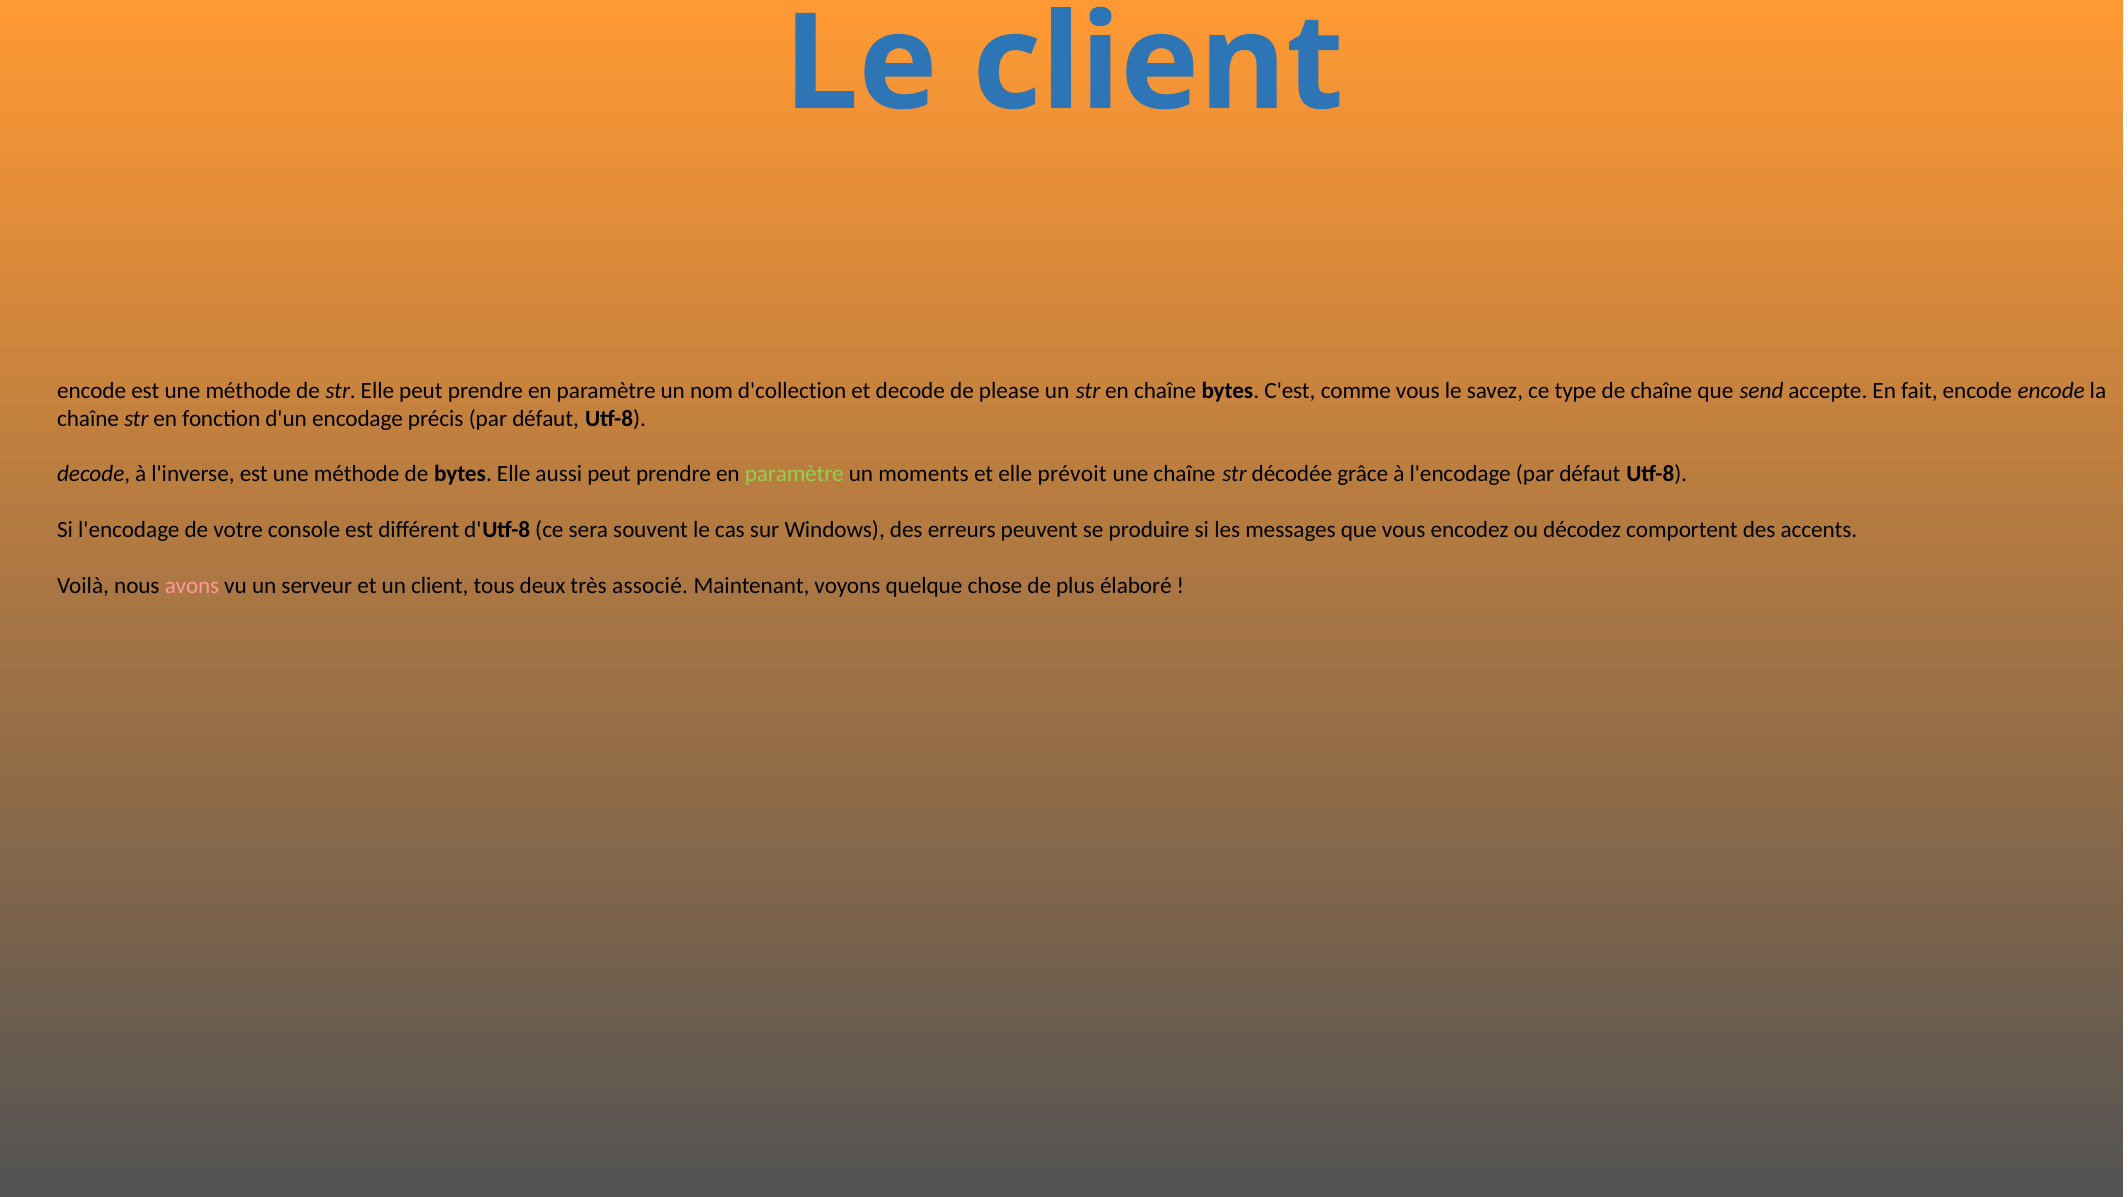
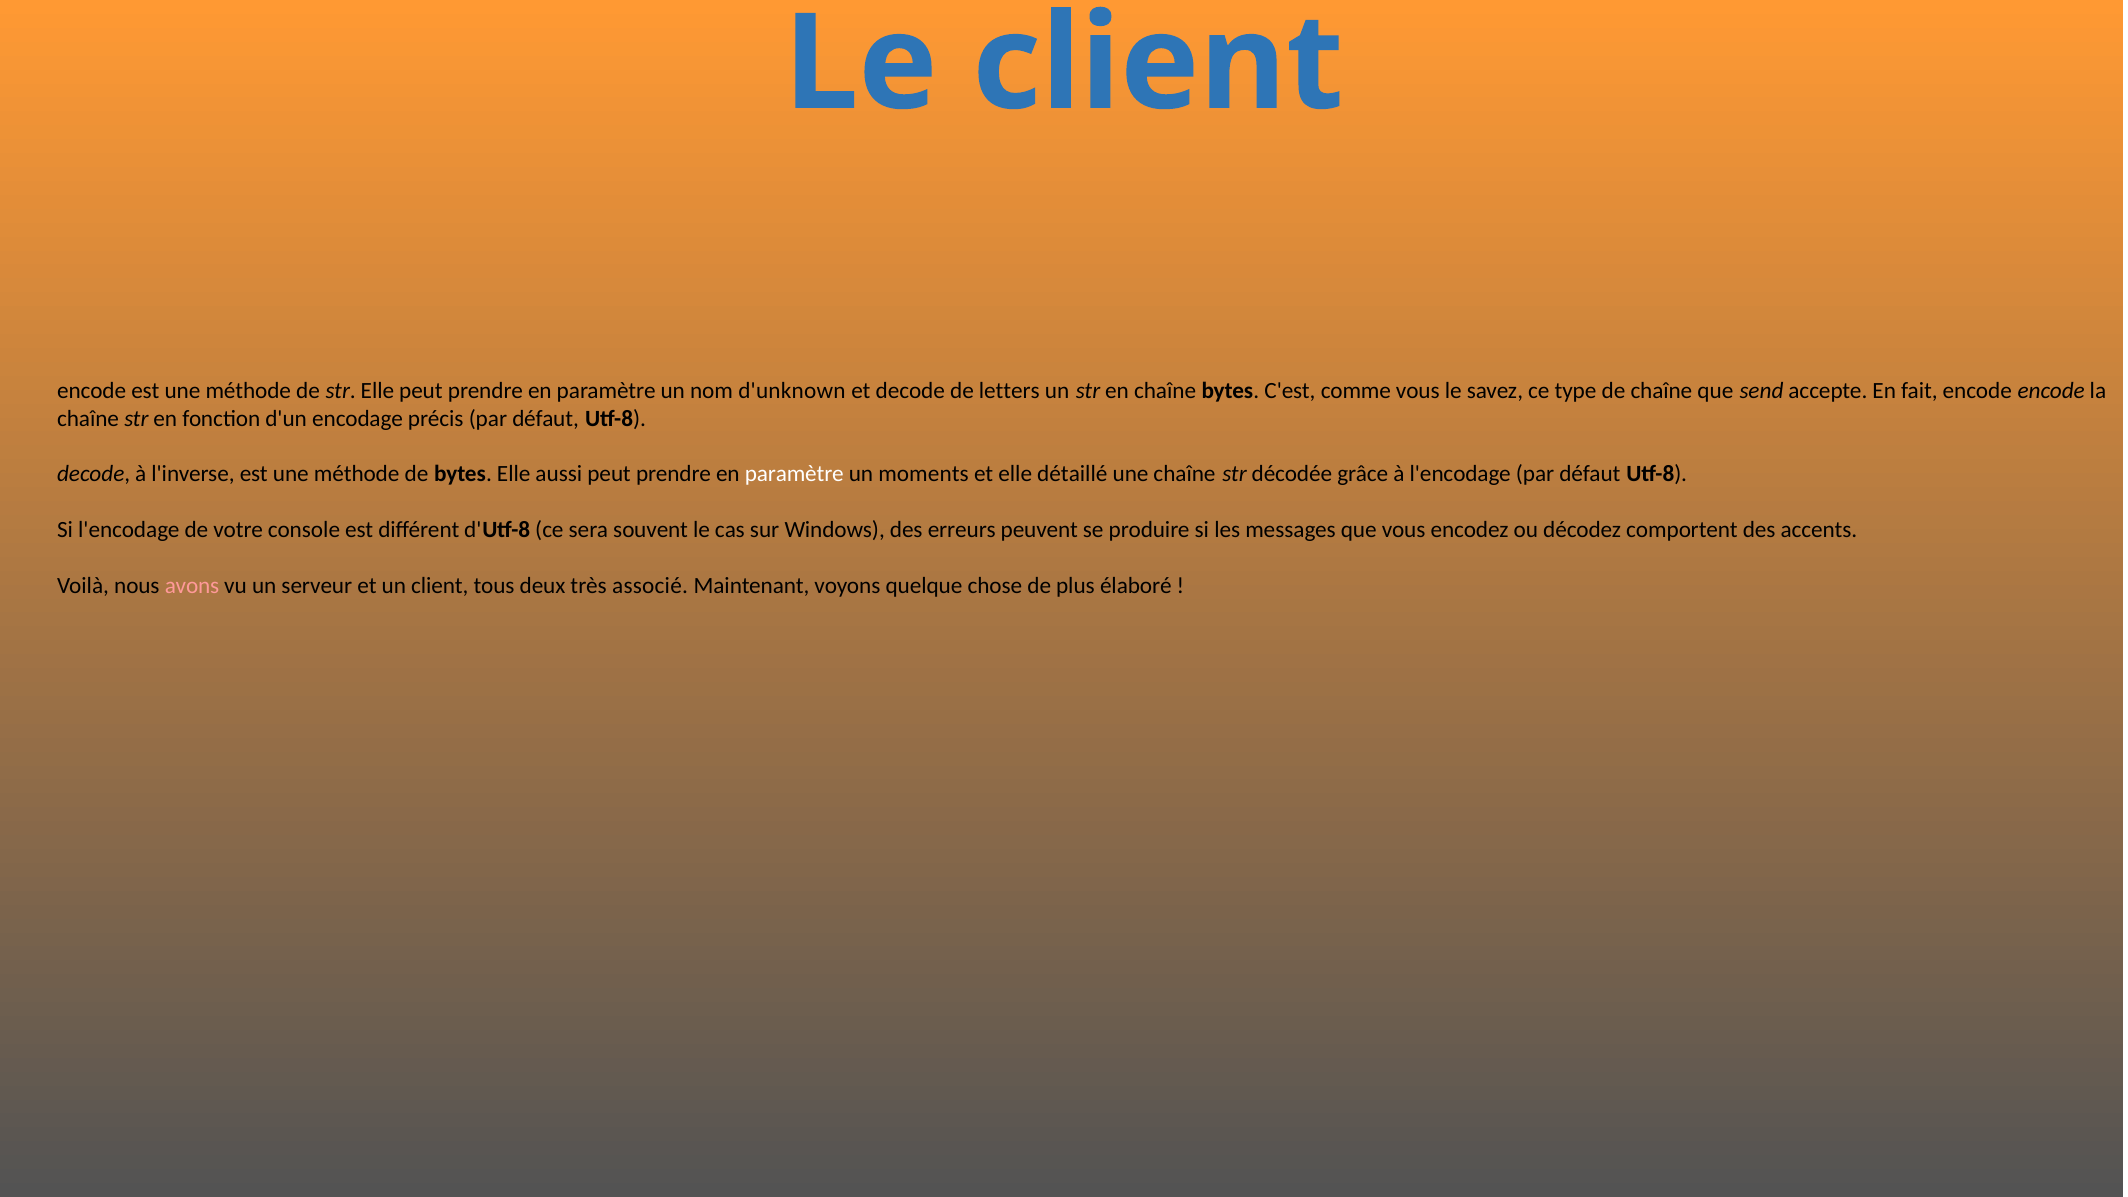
d'collection: d'collection -> d'unknown
please: please -> letters
paramètre at (794, 474) colour: light green -> white
prévoit: prévoit -> détaillé
